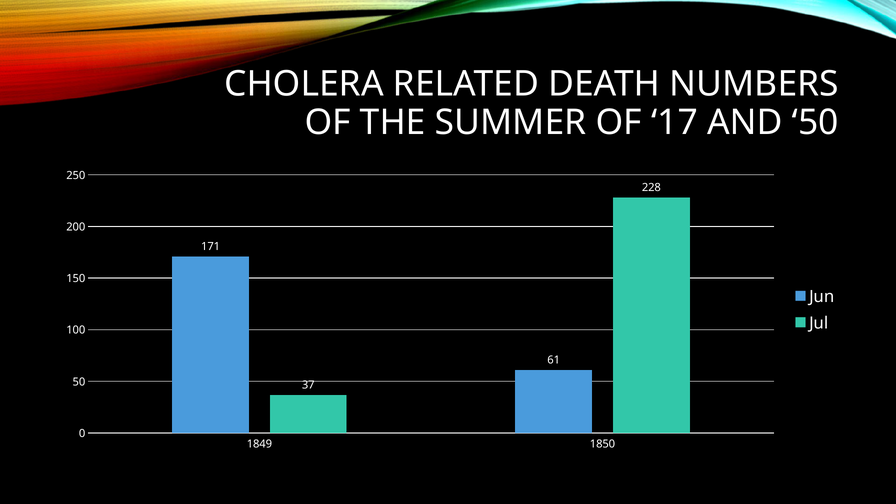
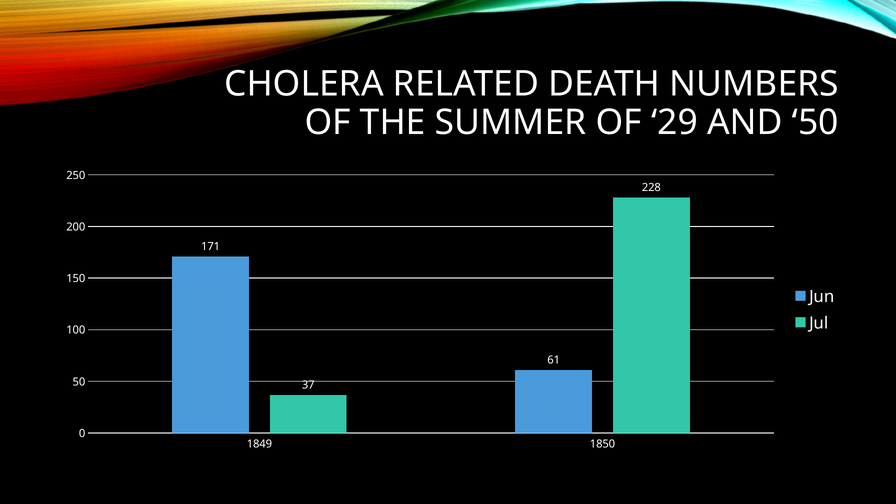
17: 17 -> 29
